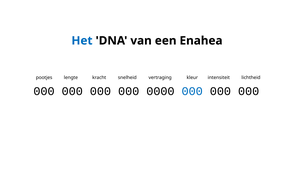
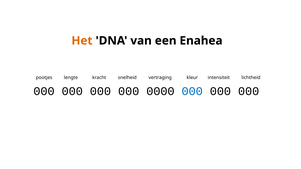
Het colour: blue -> orange
